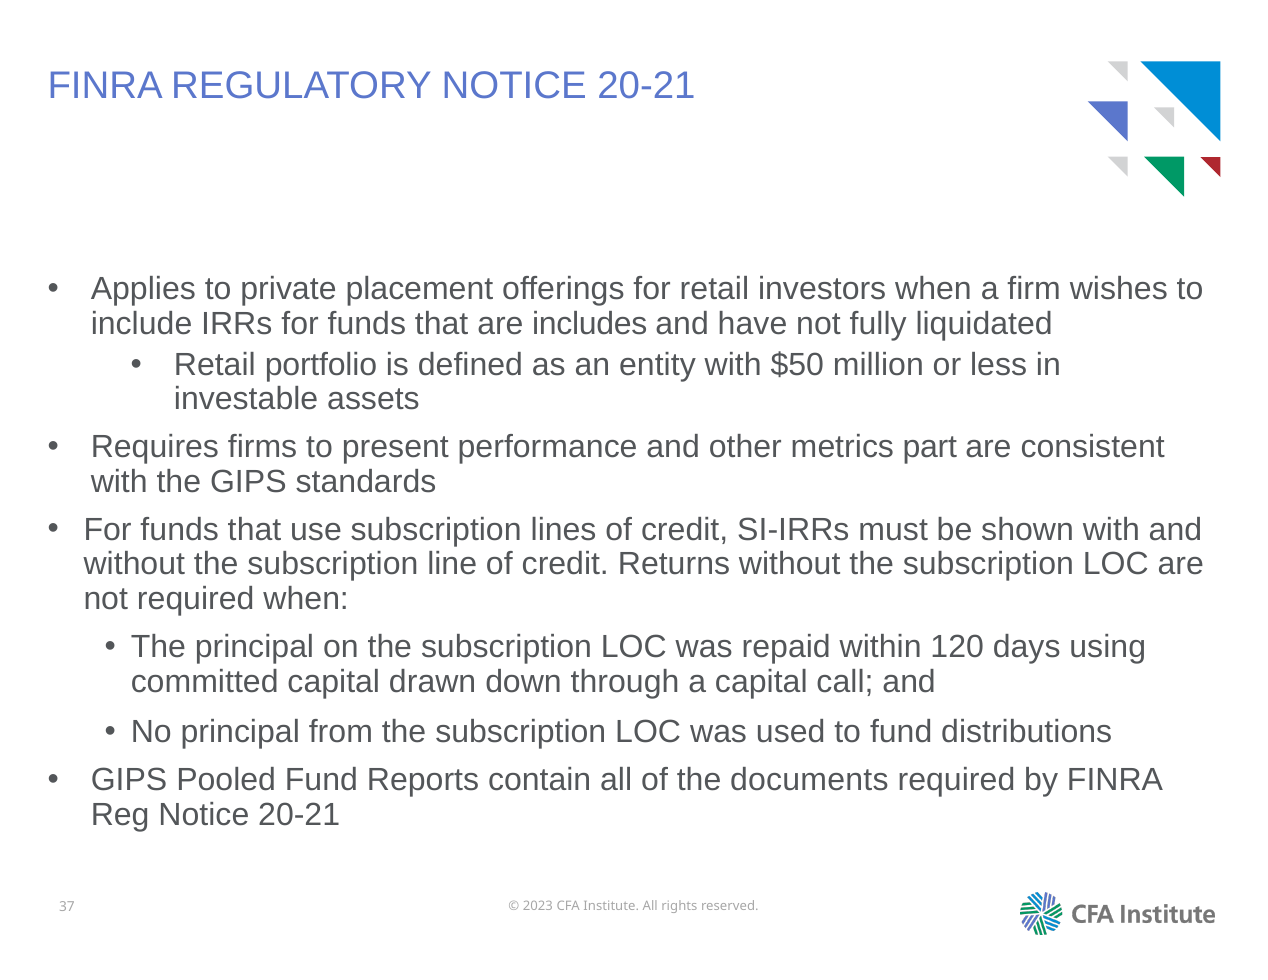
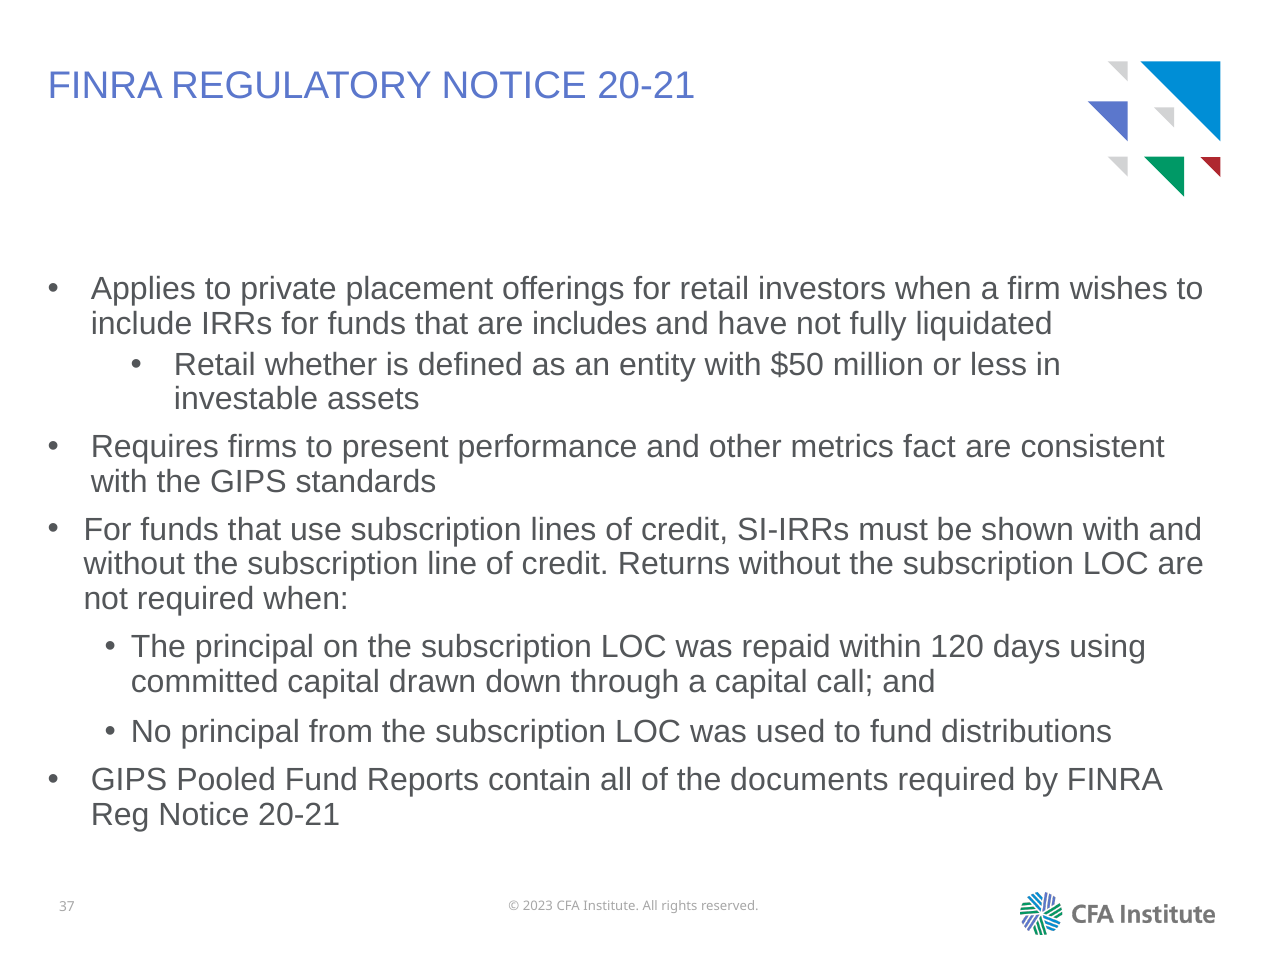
portfolio: portfolio -> whether
part: part -> fact
